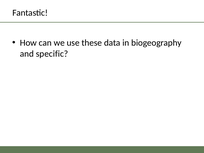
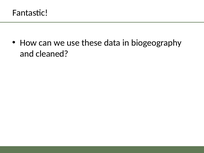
specific: specific -> cleaned
